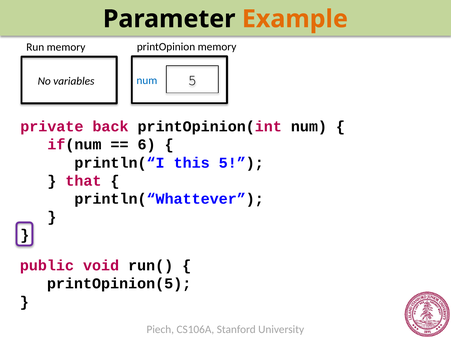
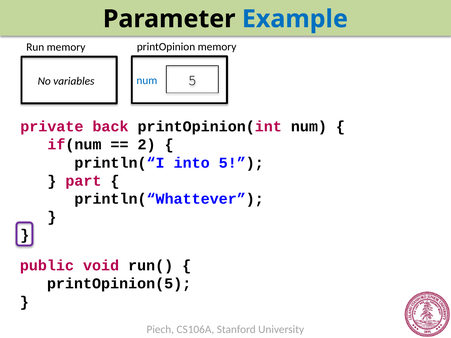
Example colour: orange -> blue
6: 6 -> 2
this: this -> into
that: that -> part
